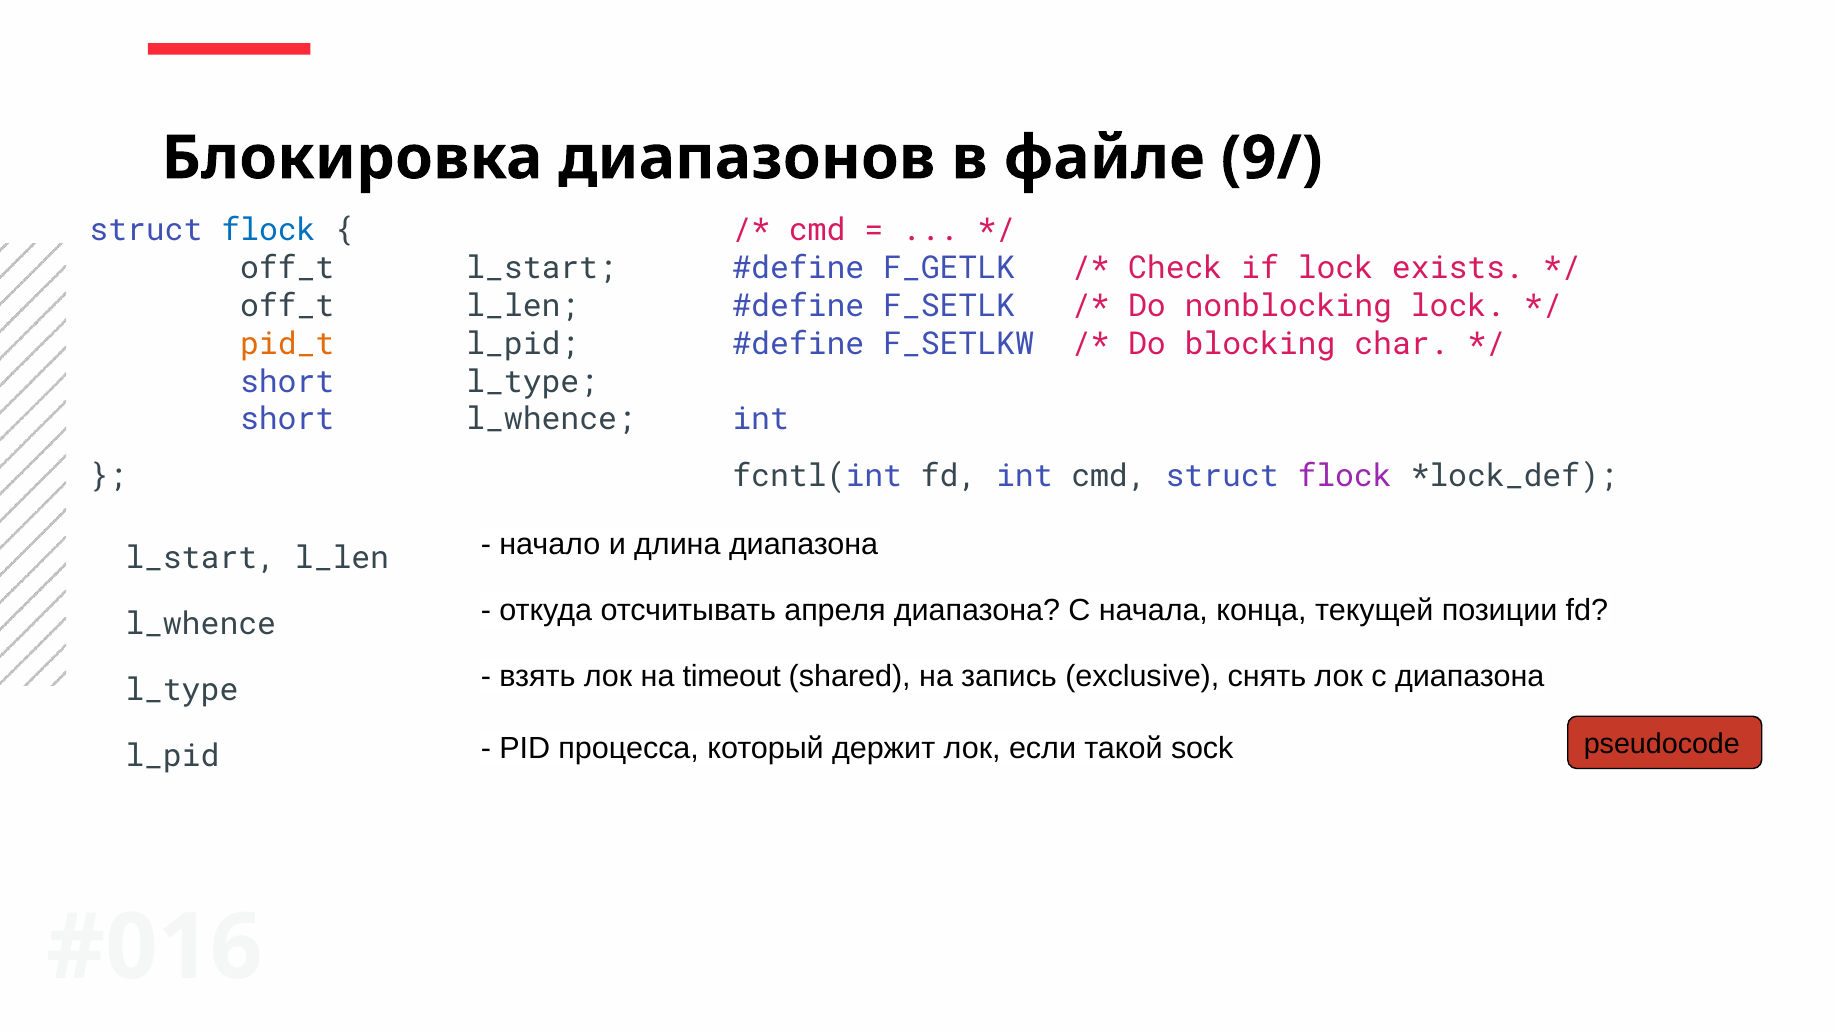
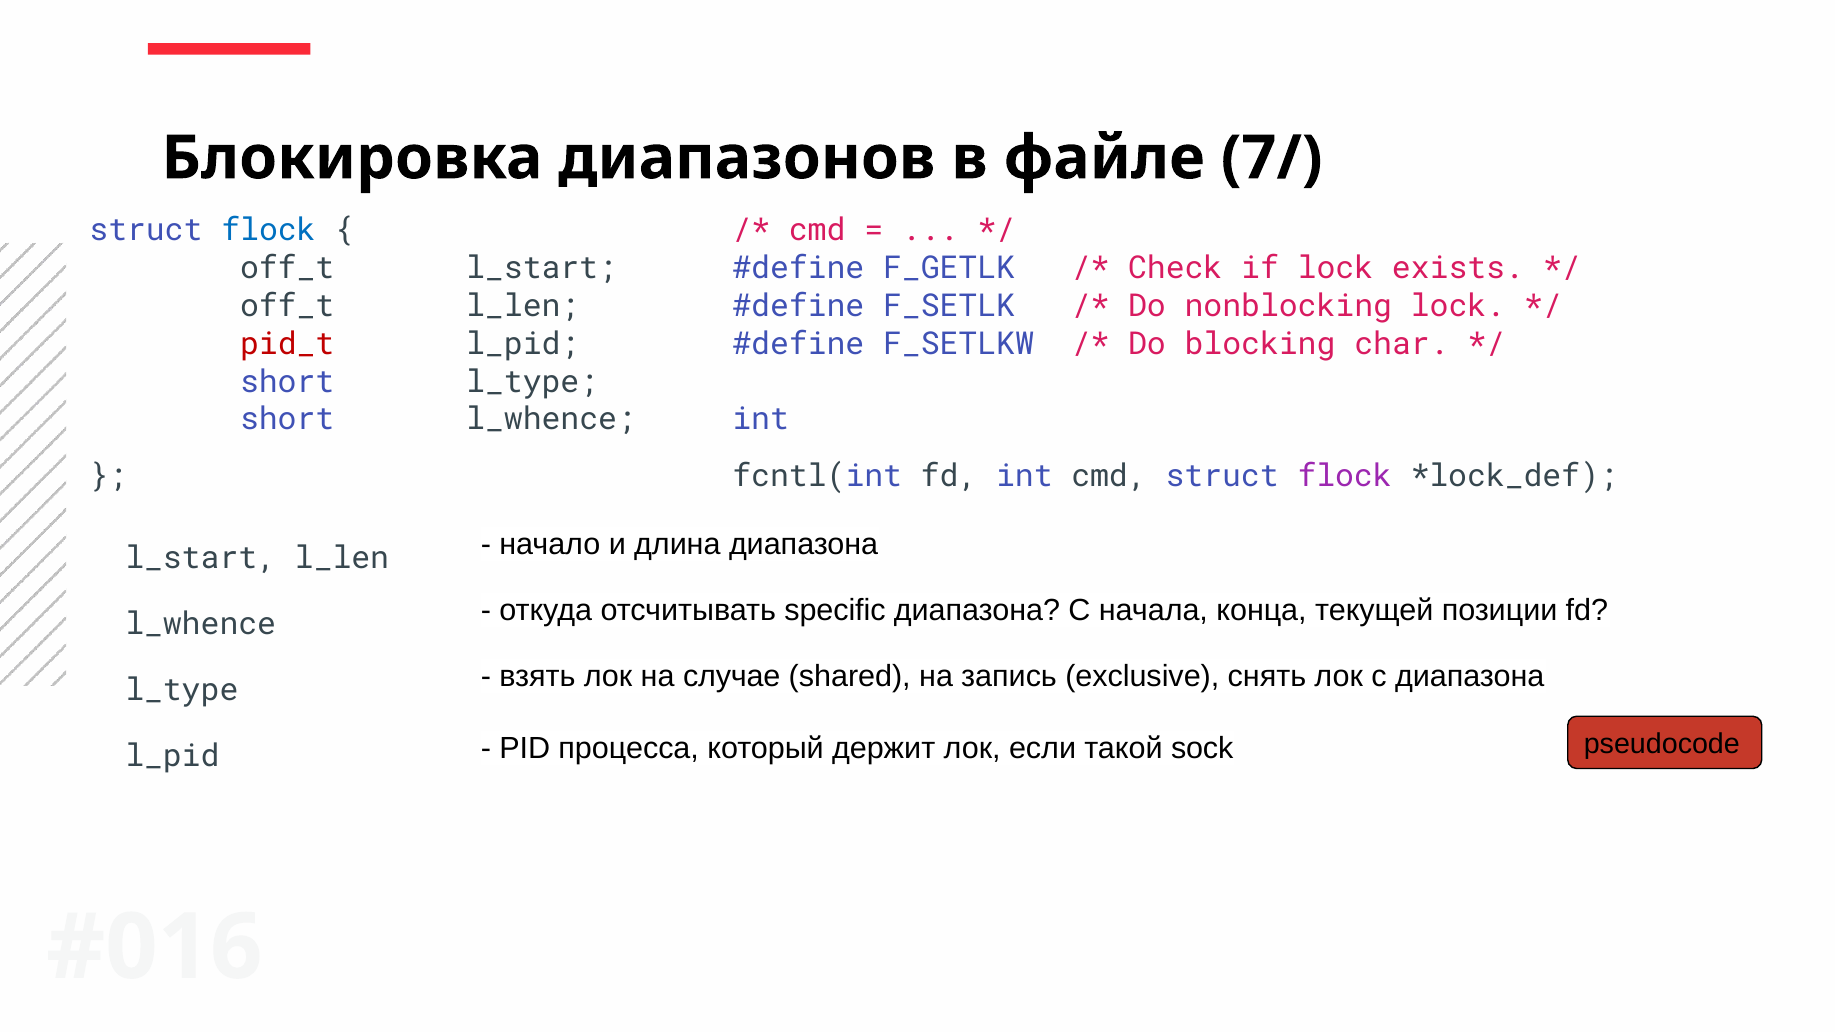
9/: 9/ -> 7/
pid_t colour: orange -> red
апреля: апреля -> specific
timeout: timeout -> случае
